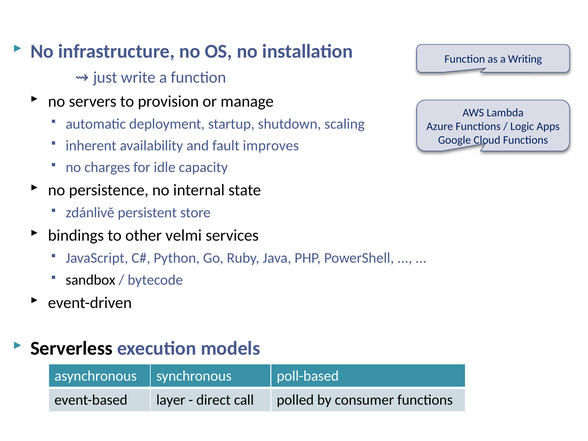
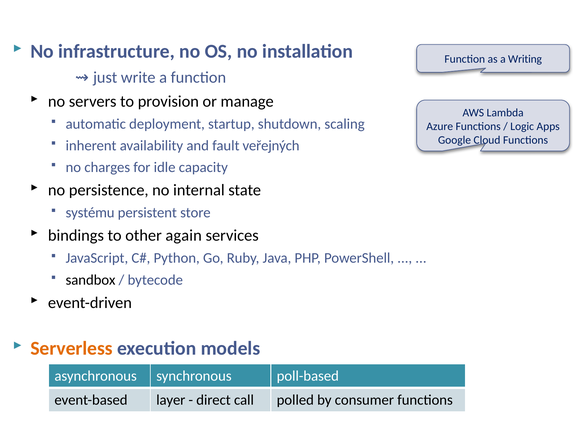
improves: improves -> veřejných
zdánlivě: zdánlivě -> systému
velmi: velmi -> again
Serverless colour: black -> orange
